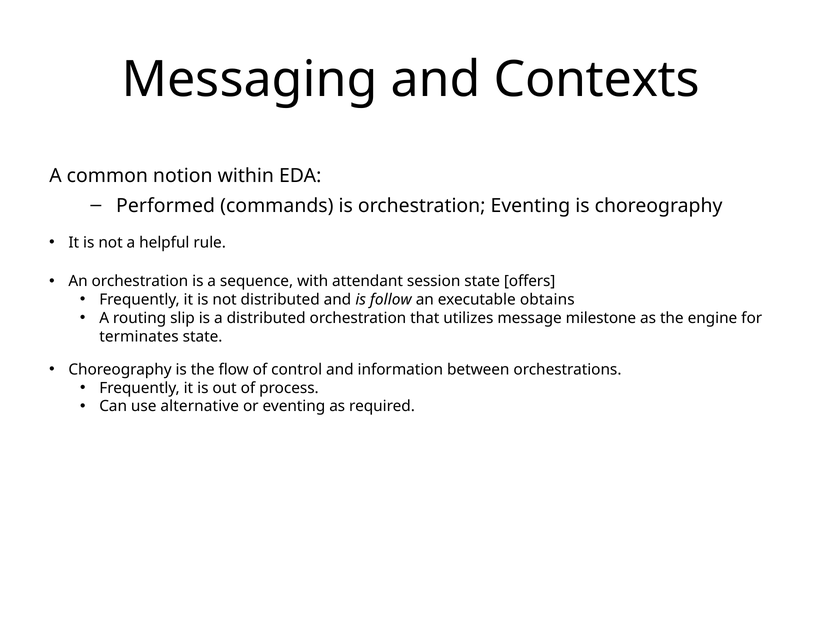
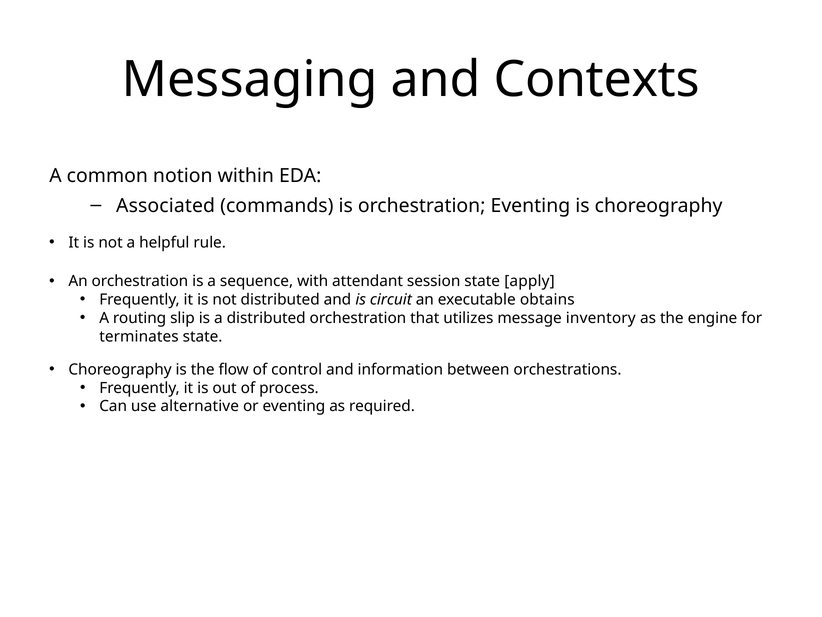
Performed: Performed -> Associated
offers: offers -> apply
follow: follow -> circuit
milestone: milestone -> inventory
